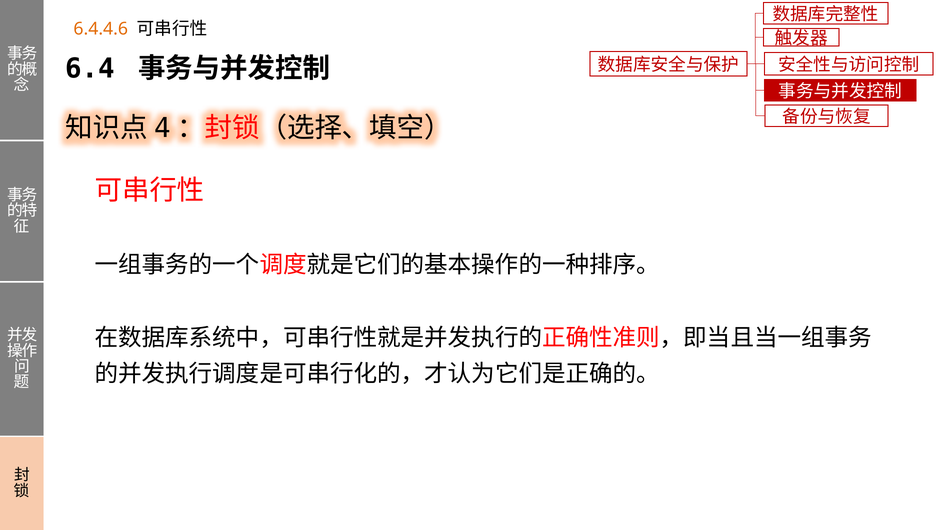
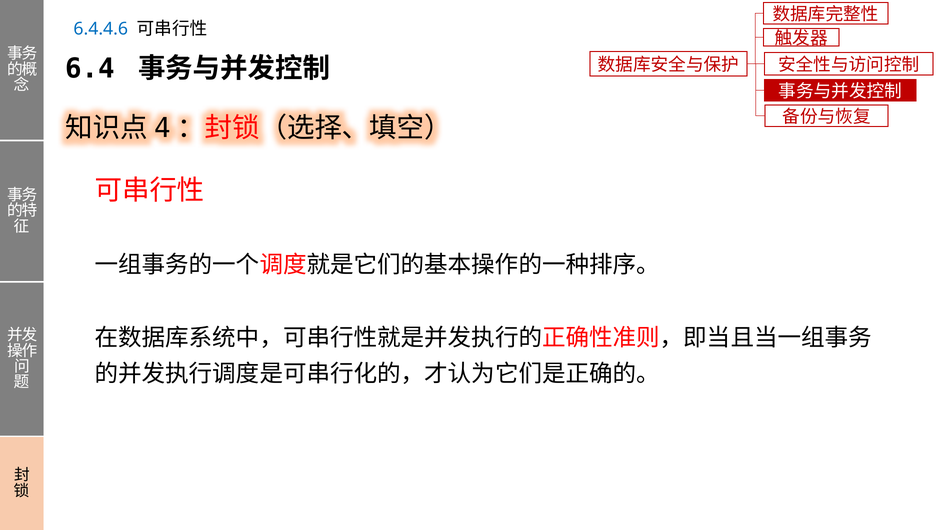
6.4.4.6 colour: orange -> blue
